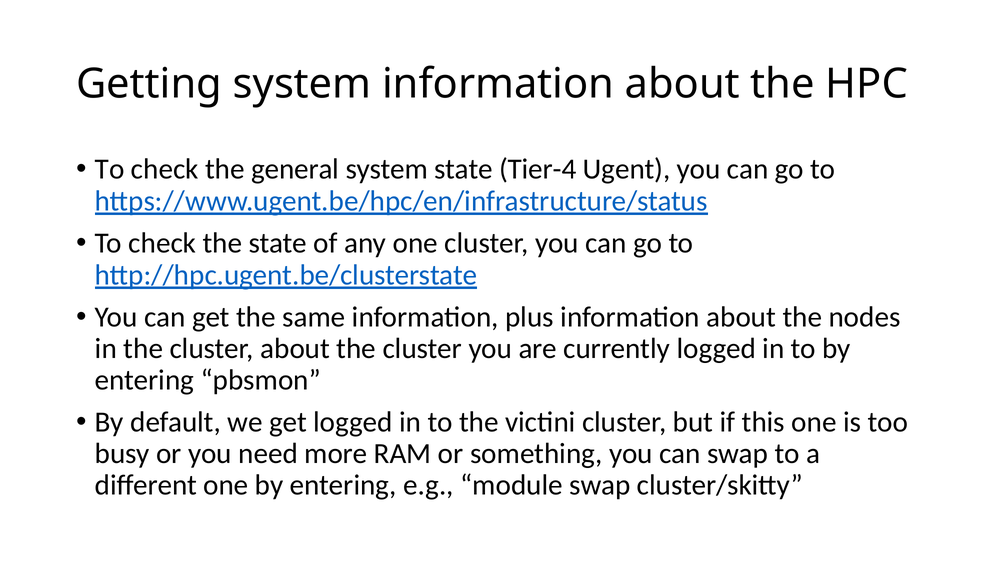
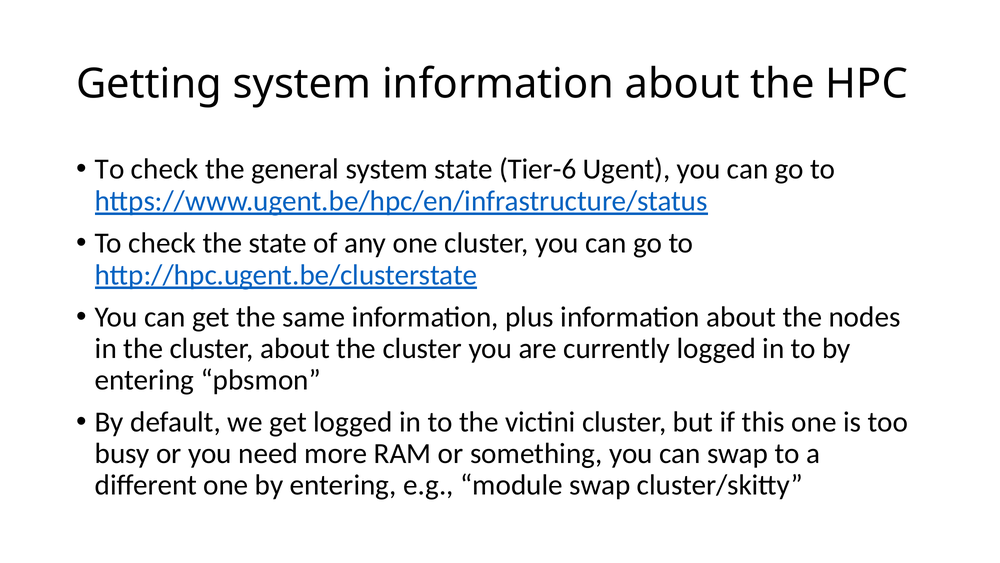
Tier-4: Tier-4 -> Tier-6
